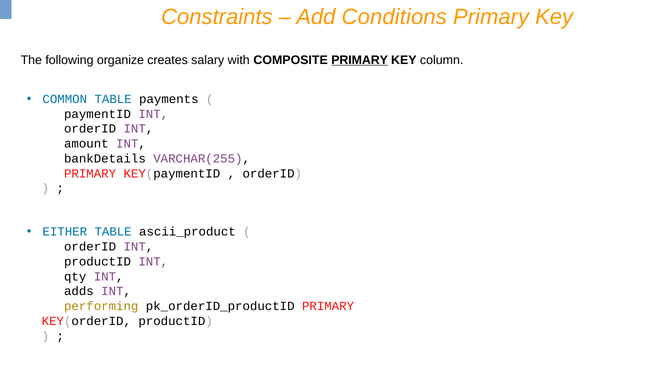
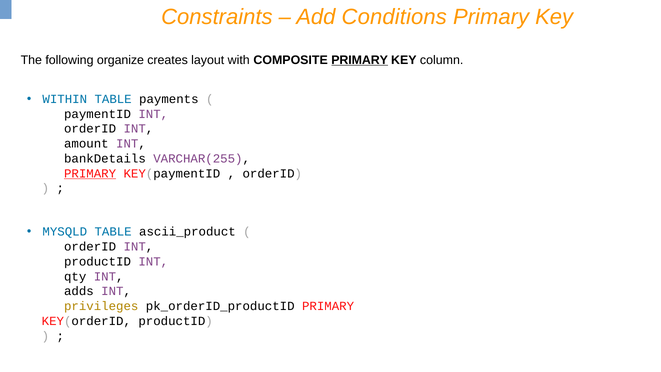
salary: salary -> layout
COMMON: COMMON -> WITHIN
PRIMARY at (90, 173) underline: none -> present
EITHER: EITHER -> MYSQLD
performing: performing -> privileges
